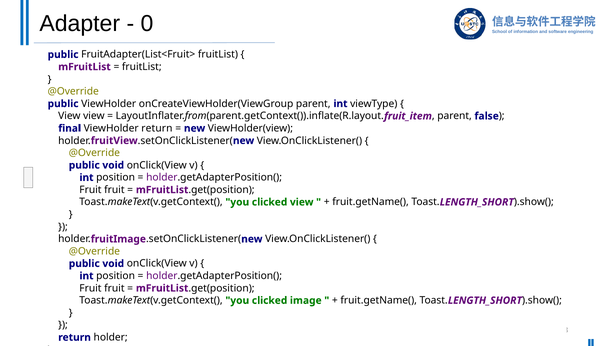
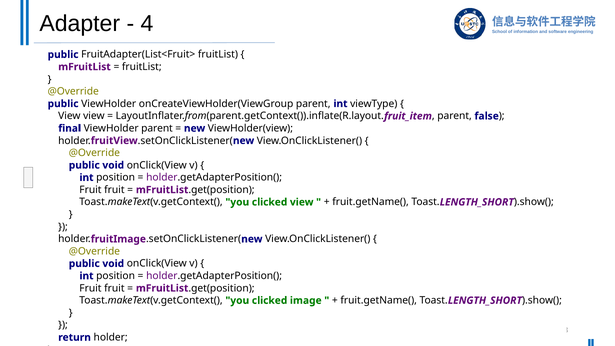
0: 0 -> 4
ViewHolder return: return -> parent
